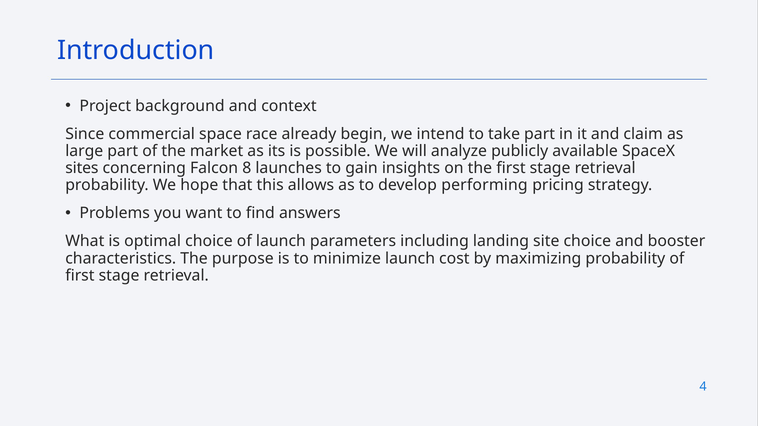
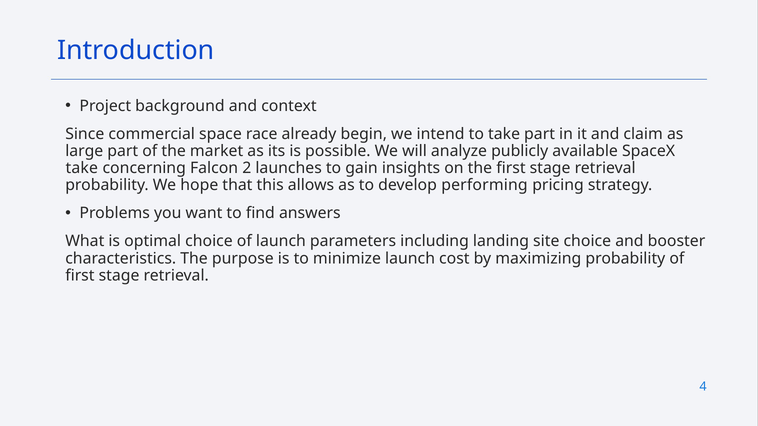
sites at (82, 168): sites -> take
8: 8 -> 2
